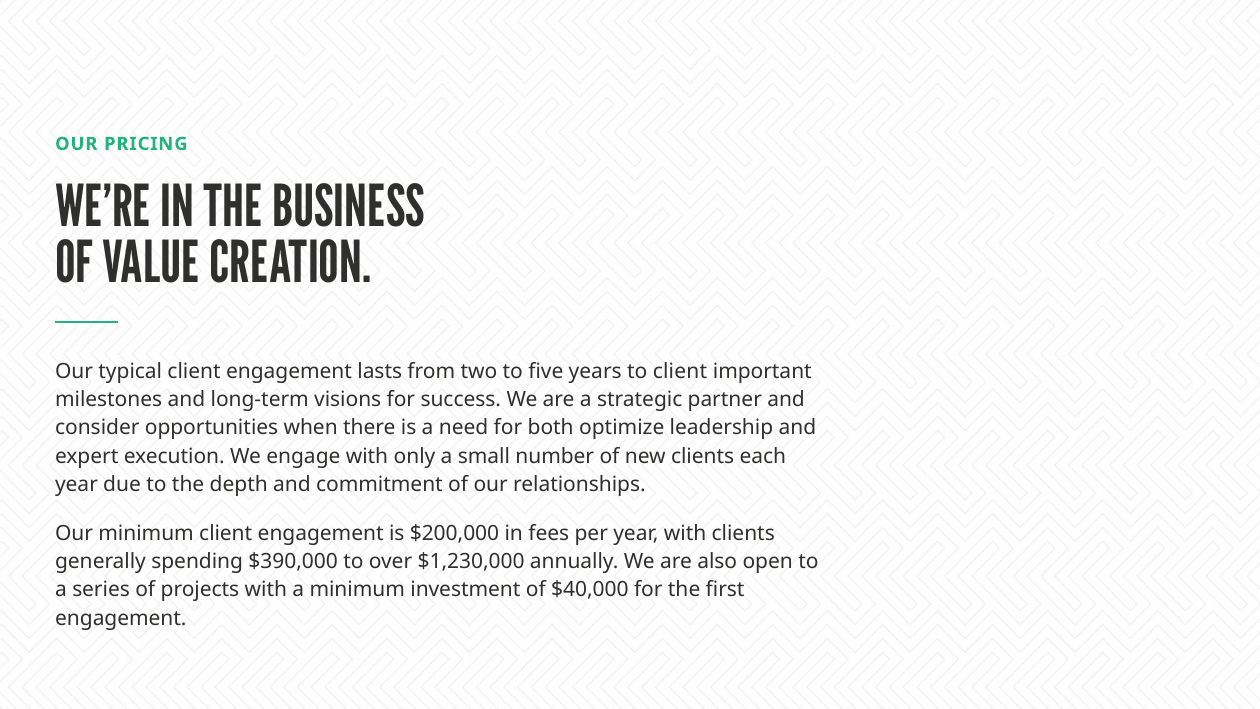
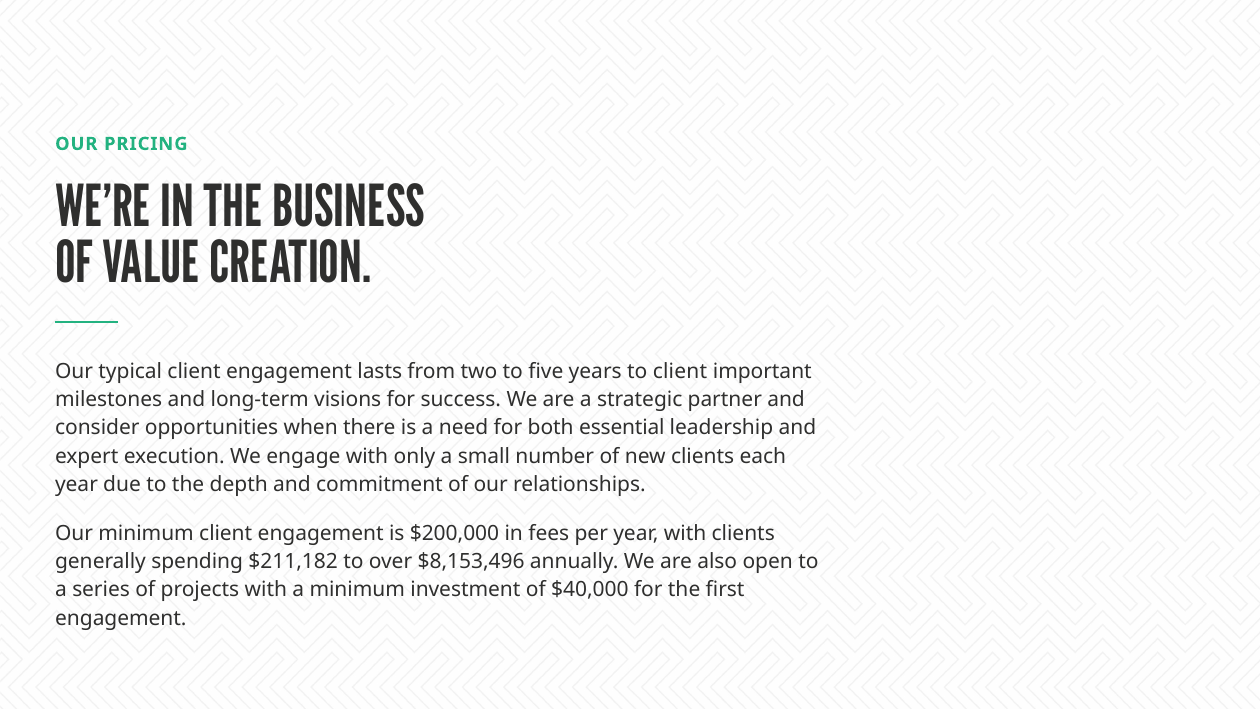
optimize: optimize -> essential
$390,000: $390,000 -> $211,182
$1,230,000: $1,230,000 -> $8,153,496
